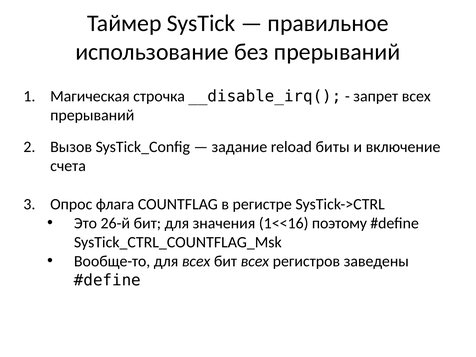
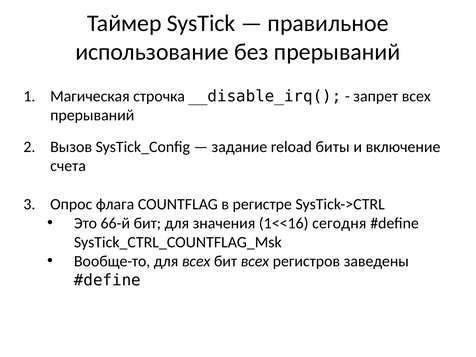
26-й: 26-й -> 66-й
поэтому: поэтому -> сегодня
